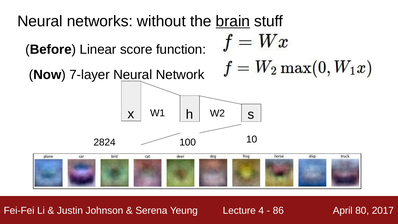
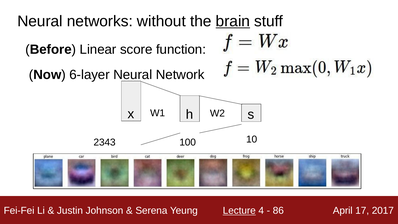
7-layer: 7-layer -> 6-layer
2824: 2824 -> 2343
Lecture underline: none -> present
80: 80 -> 17
